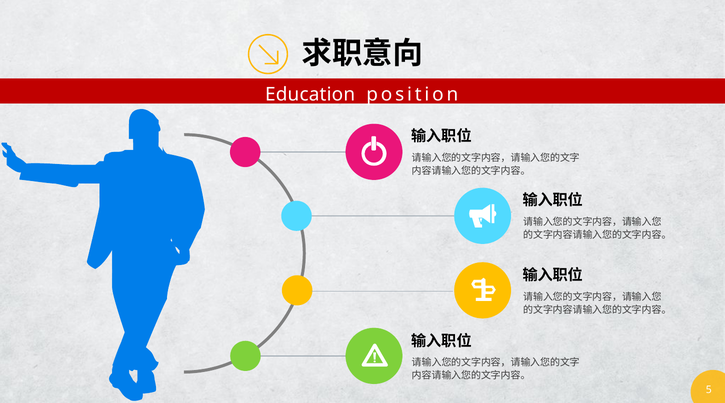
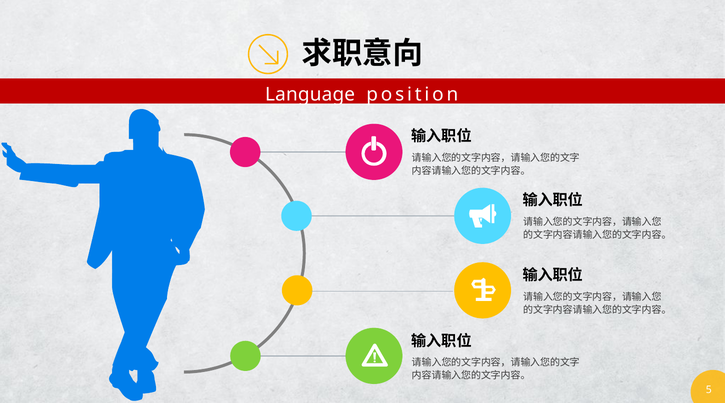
Education: Education -> Language
